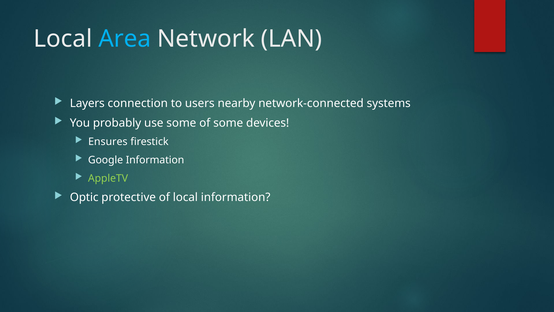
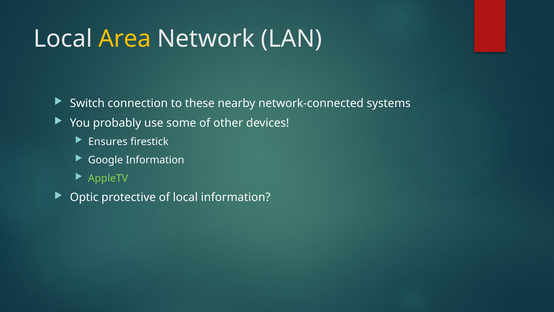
Area colour: light blue -> yellow
Layers: Layers -> Switch
users: users -> these
of some: some -> other
